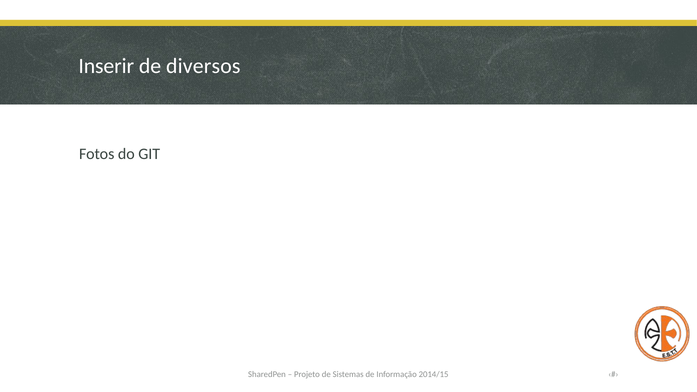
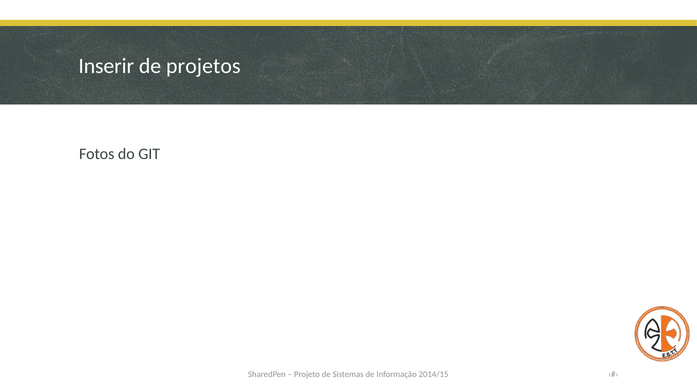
diversos: diversos -> projetos
